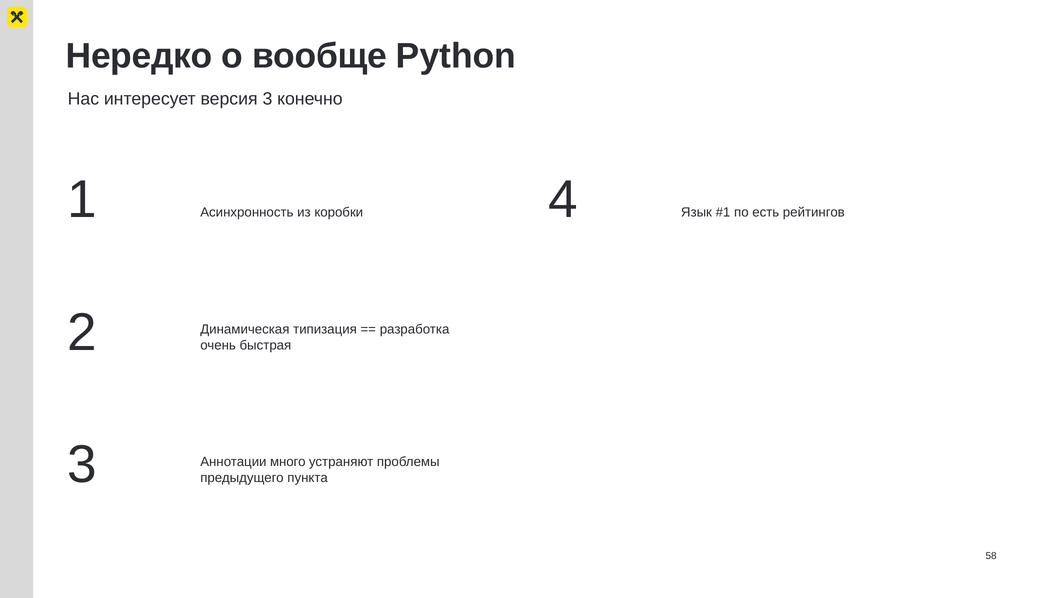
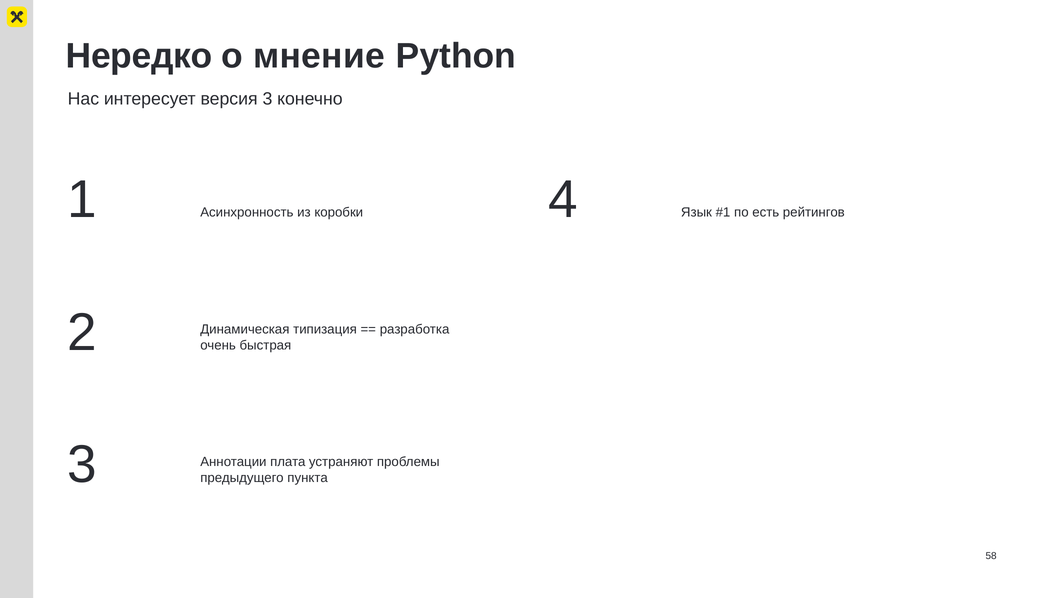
вообще: вообще -> мнение
много: много -> плата
